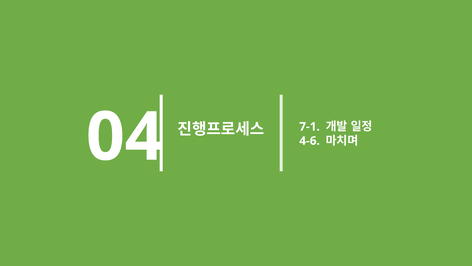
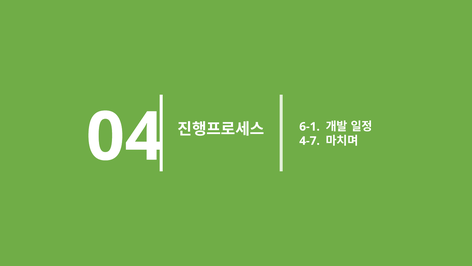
7-1: 7-1 -> 6-1
4-6: 4-6 -> 4-7
